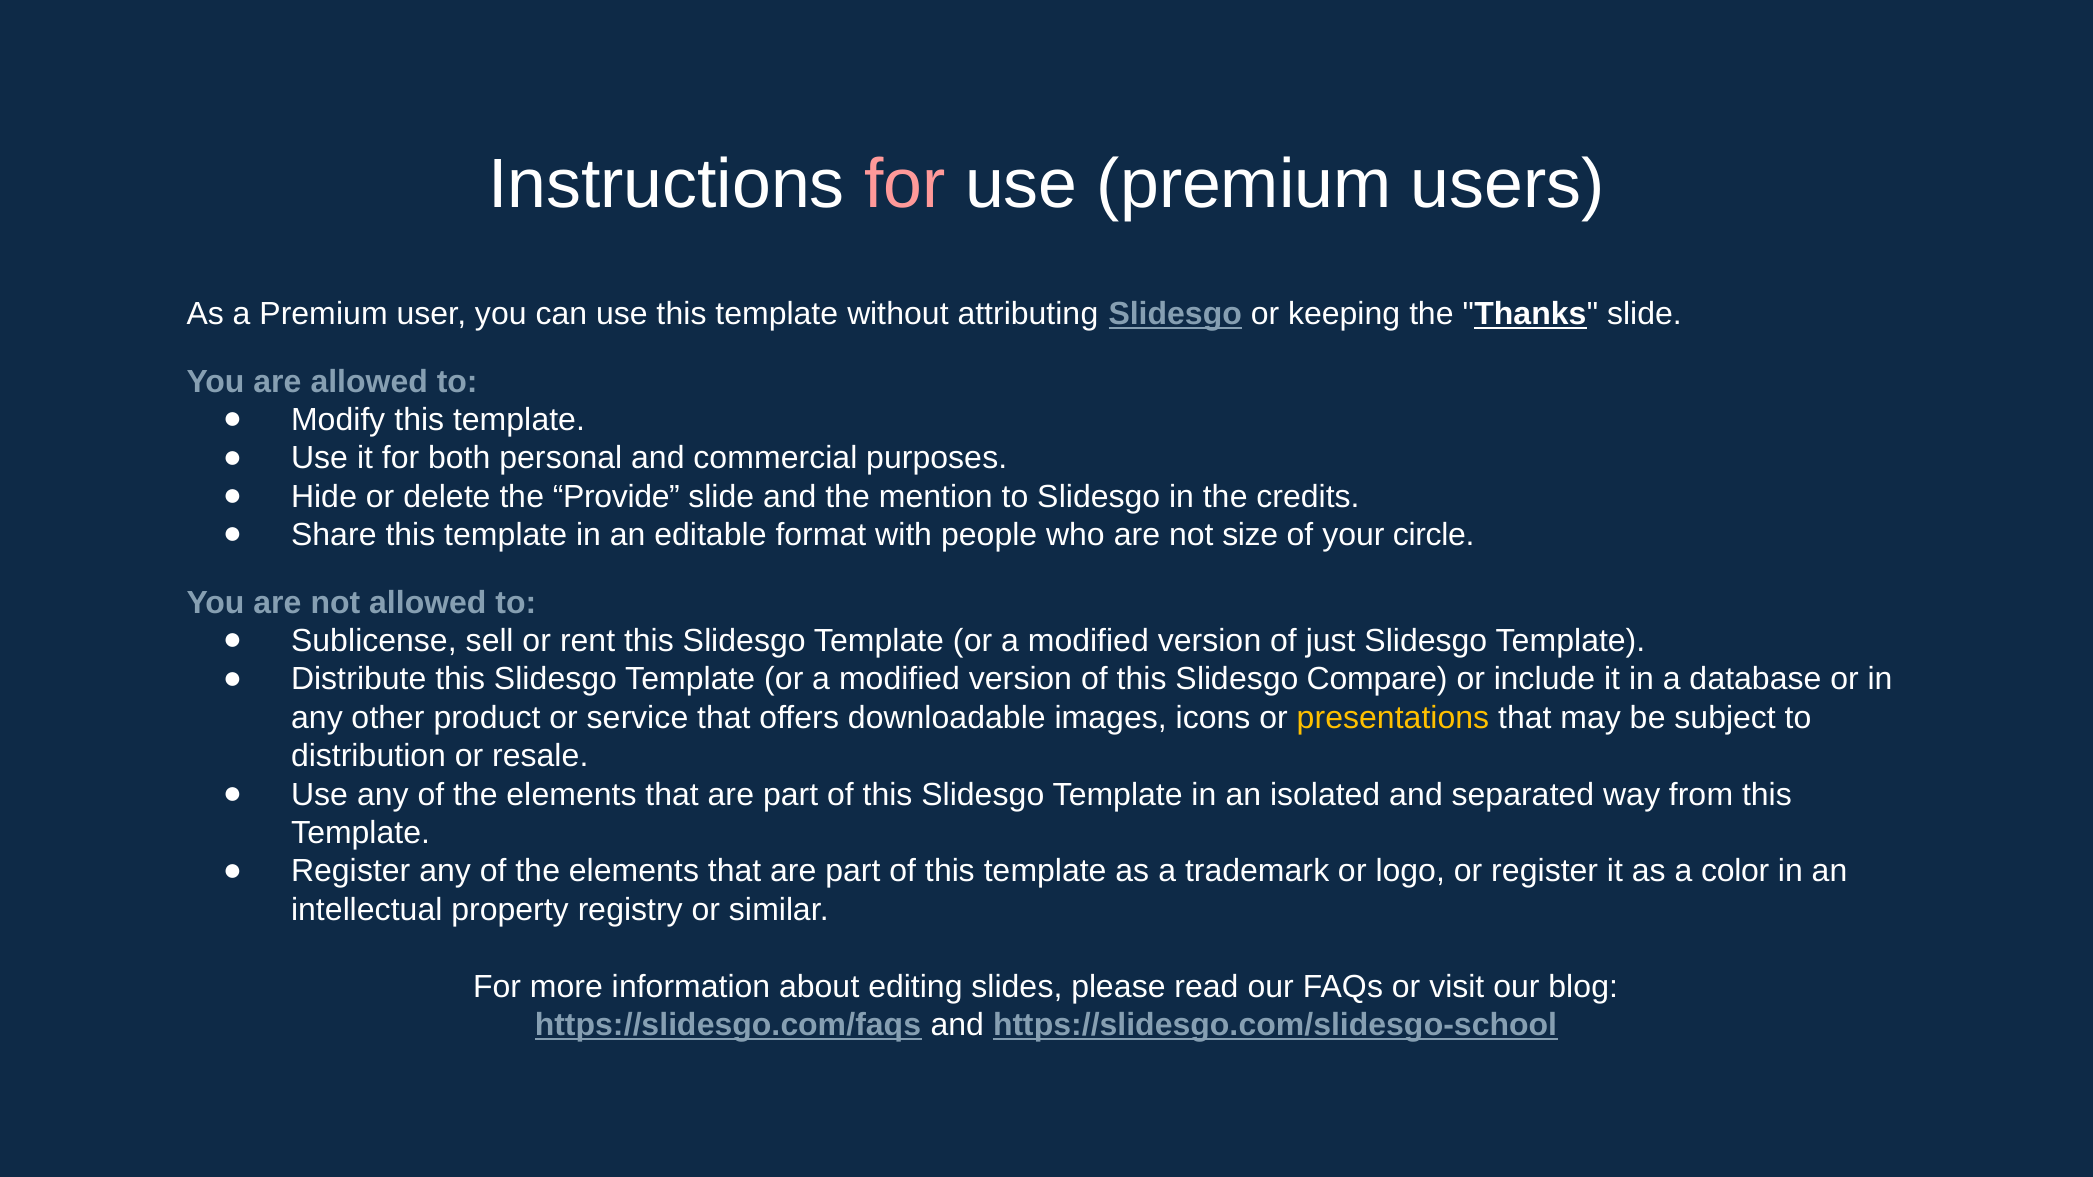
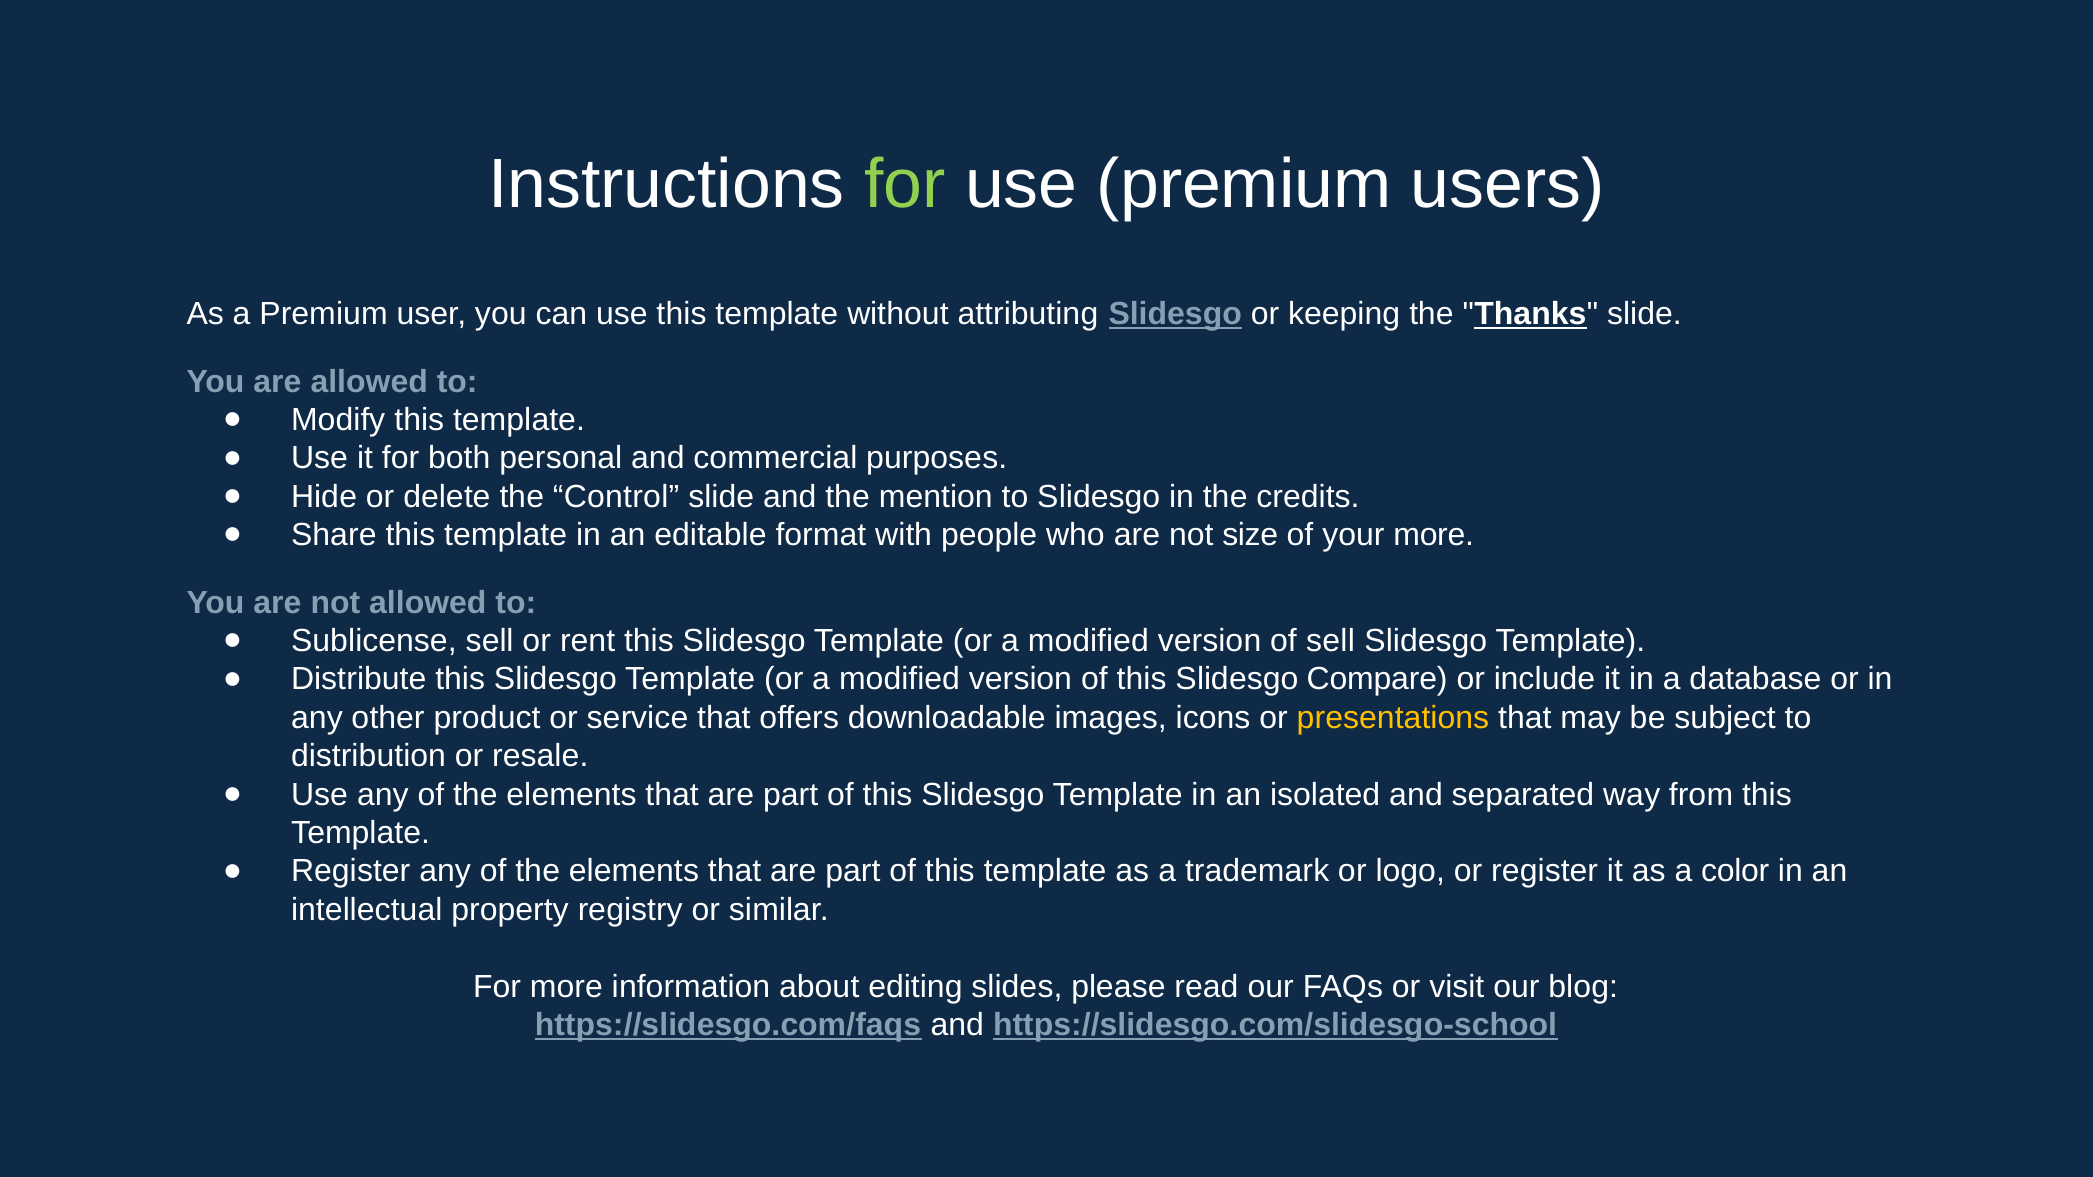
for at (905, 185) colour: pink -> light green
Provide: Provide -> Control
your circle: circle -> more
of just: just -> sell
